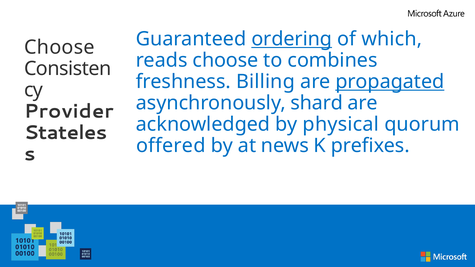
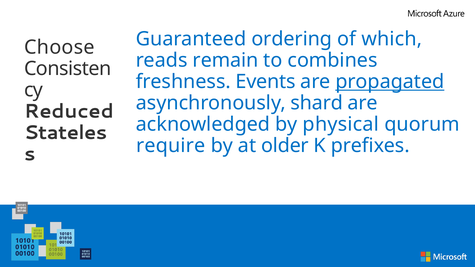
ordering underline: present -> none
reads choose: choose -> remain
Billing: Billing -> Events
Provider: Provider -> Reduced
offered: offered -> require
news: news -> older
